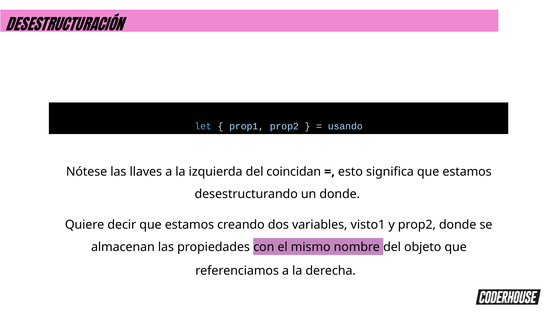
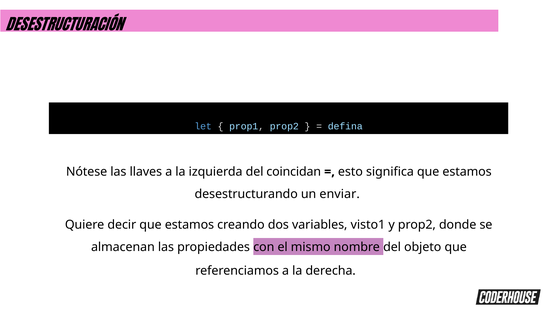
usando: usando -> defina
un donde: donde -> enviar
